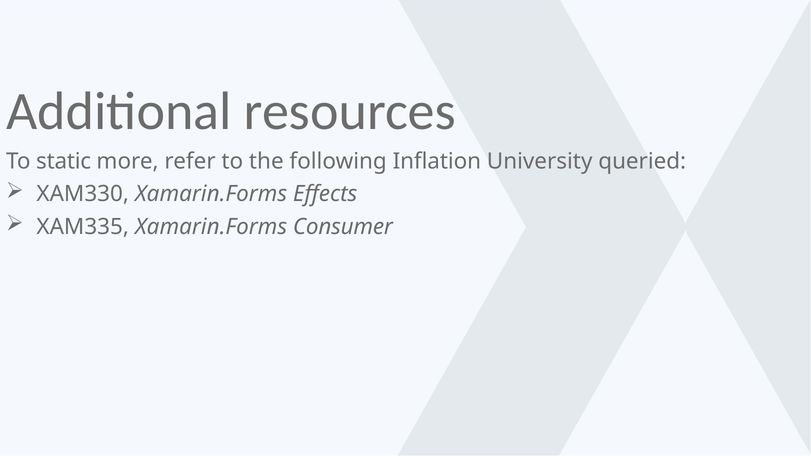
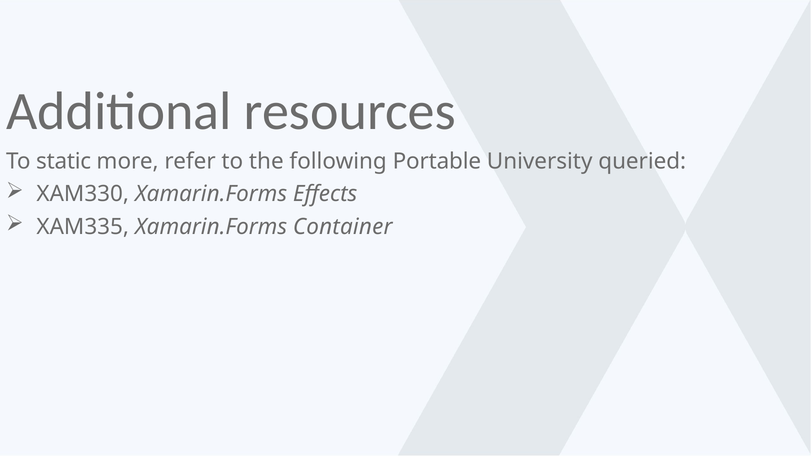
Inflation: Inflation -> Portable
Consumer: Consumer -> Container
